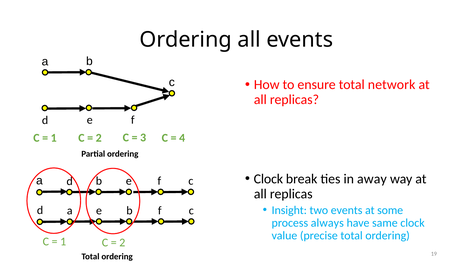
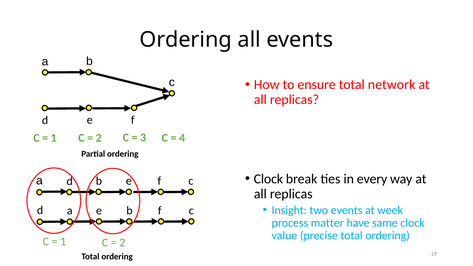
away: away -> every
some: some -> week
always: always -> matter
